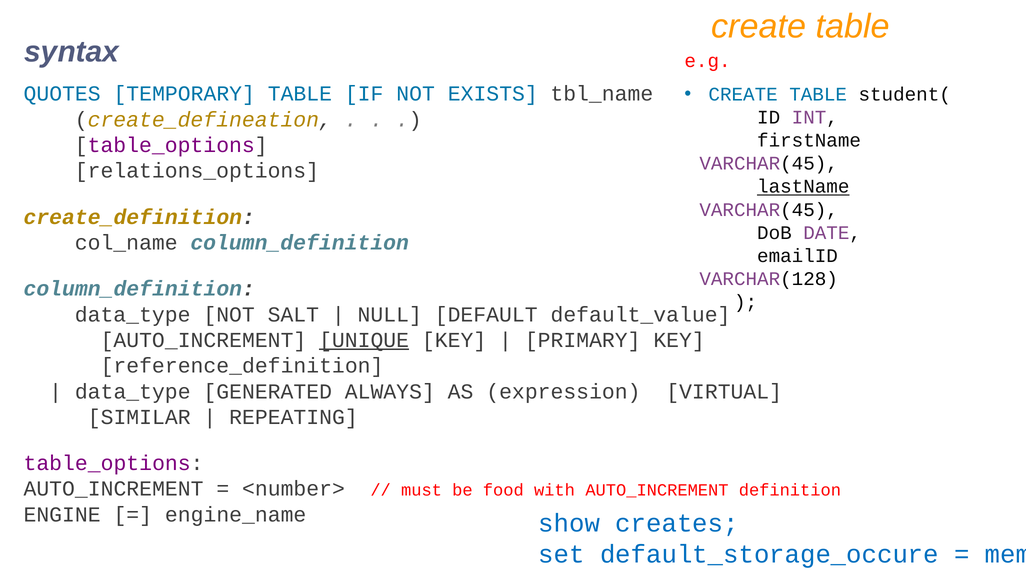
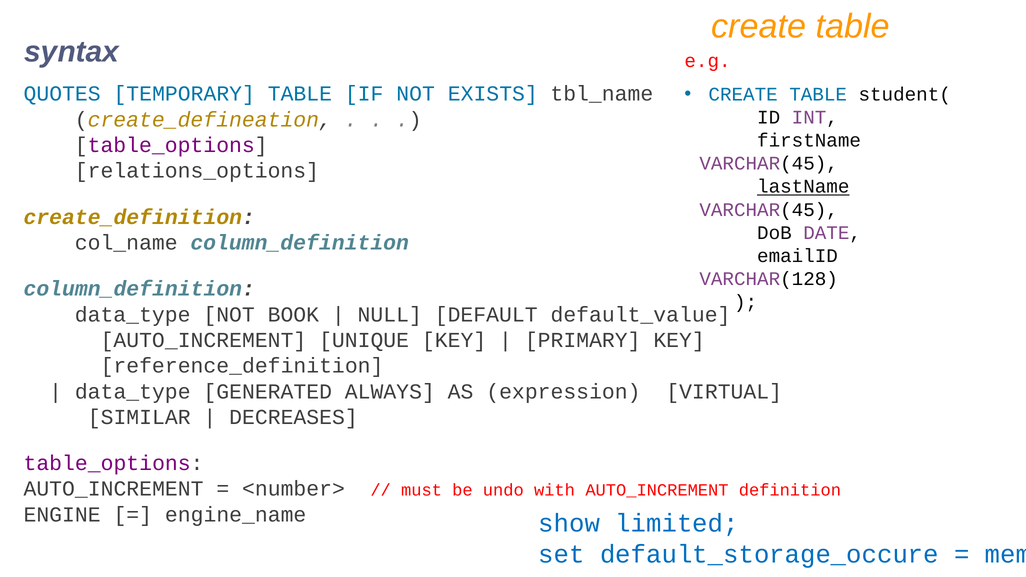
SALT: SALT -> BOOK
UNIQUE underline: present -> none
REPEATING: REPEATING -> DECREASES
food: food -> undo
creates: creates -> limited
